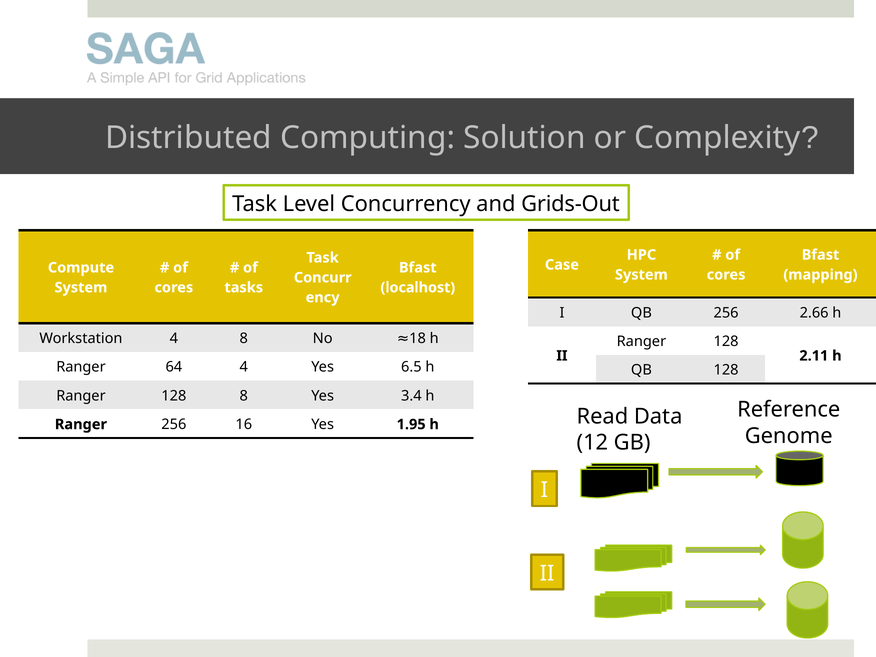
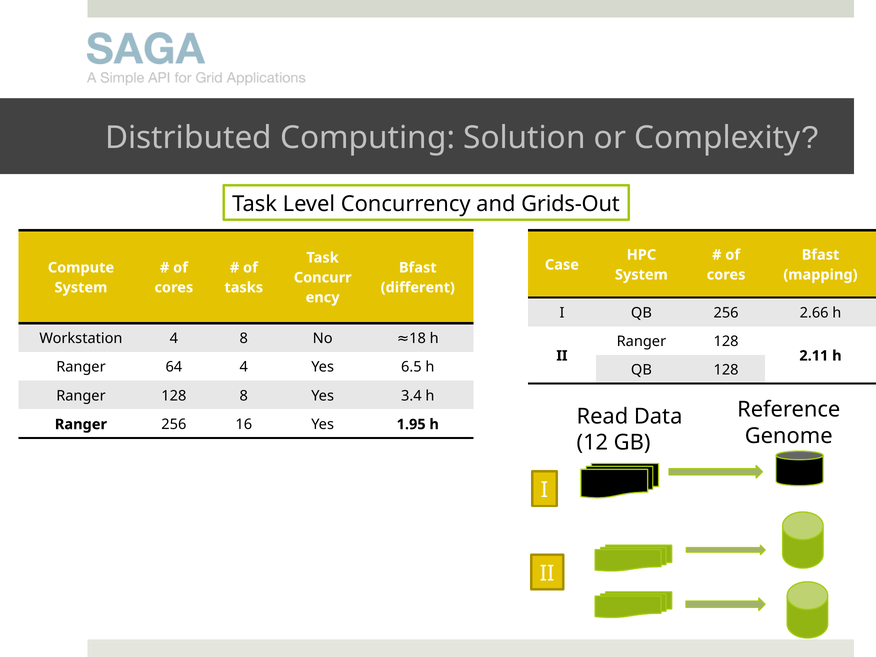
localhost: localhost -> different
